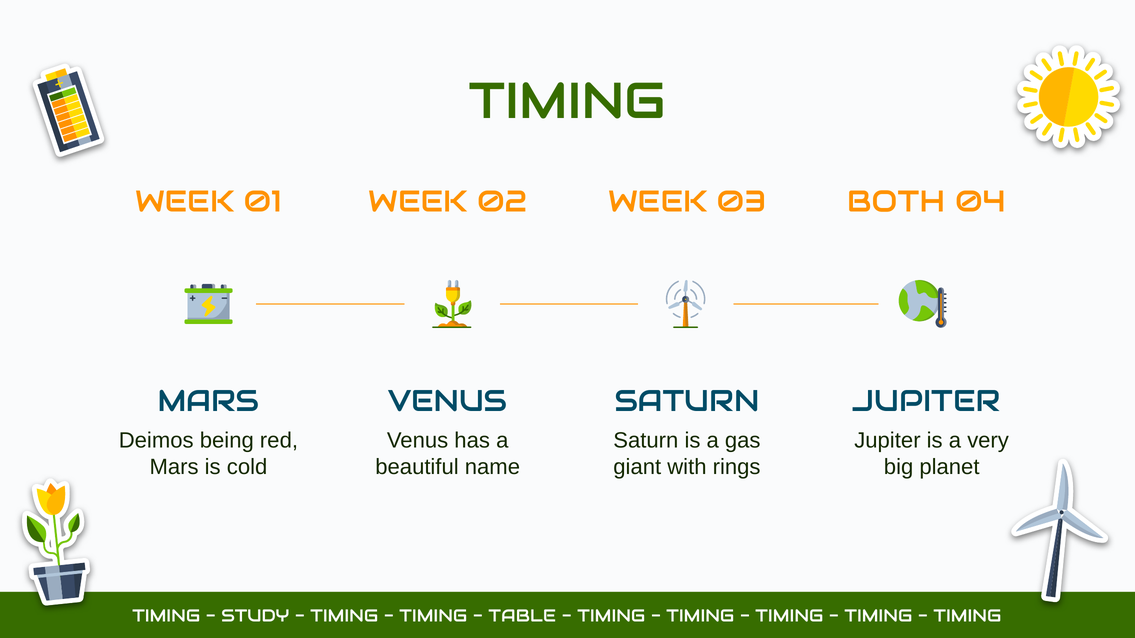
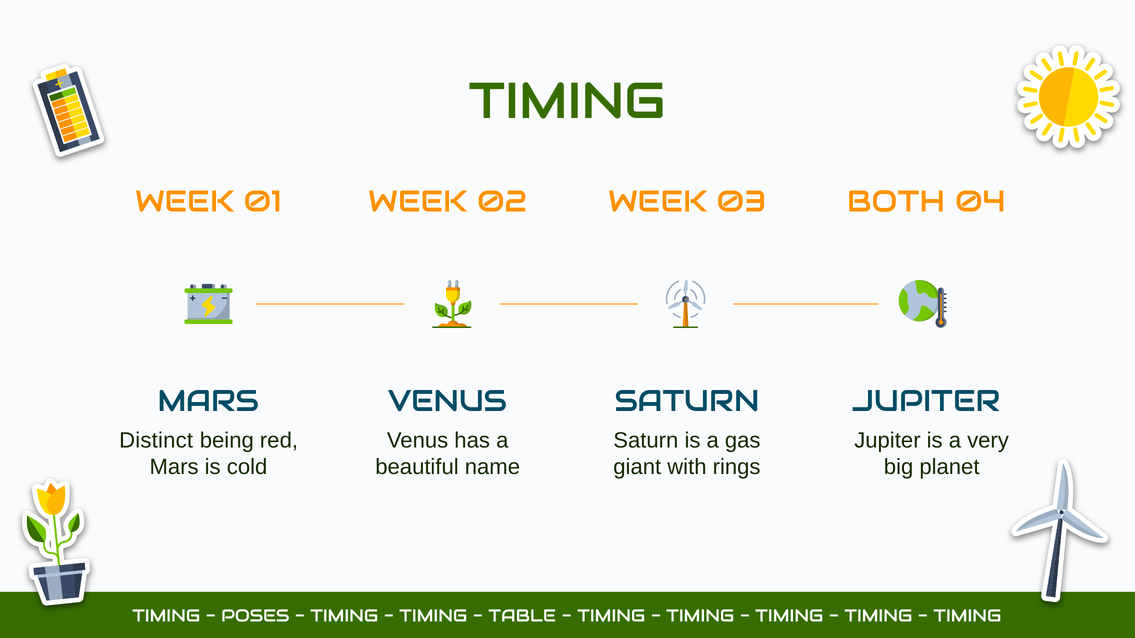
Deimos: Deimos -> Distinct
STUDY: STUDY -> POSES
